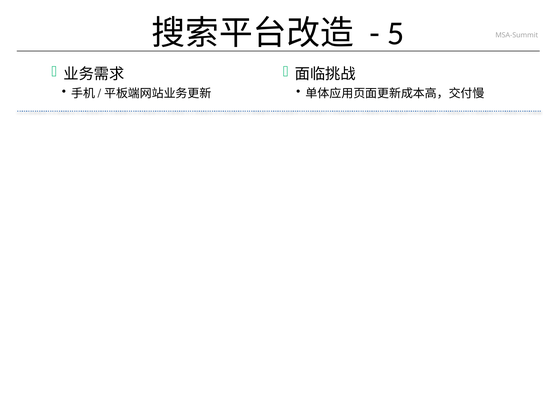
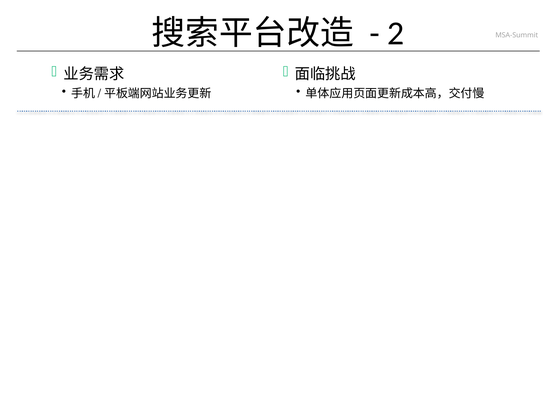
5: 5 -> 2
